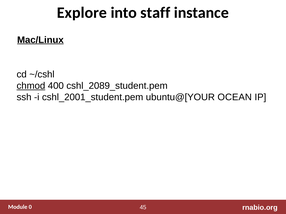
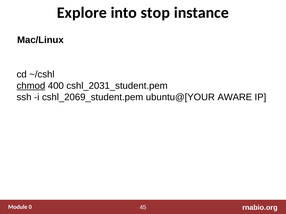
staff: staff -> stop
Mac/Linux underline: present -> none
cshl_2089_student.pem: cshl_2089_student.pem -> cshl_2031_student.pem
cshl_2001_student.pem: cshl_2001_student.pem -> cshl_2069_student.pem
OCEAN: OCEAN -> AWARE
